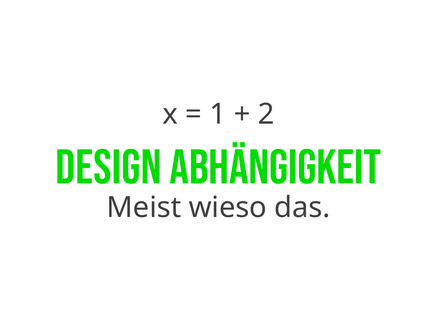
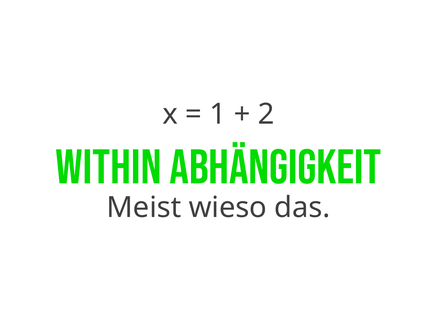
Design: Design -> Within
